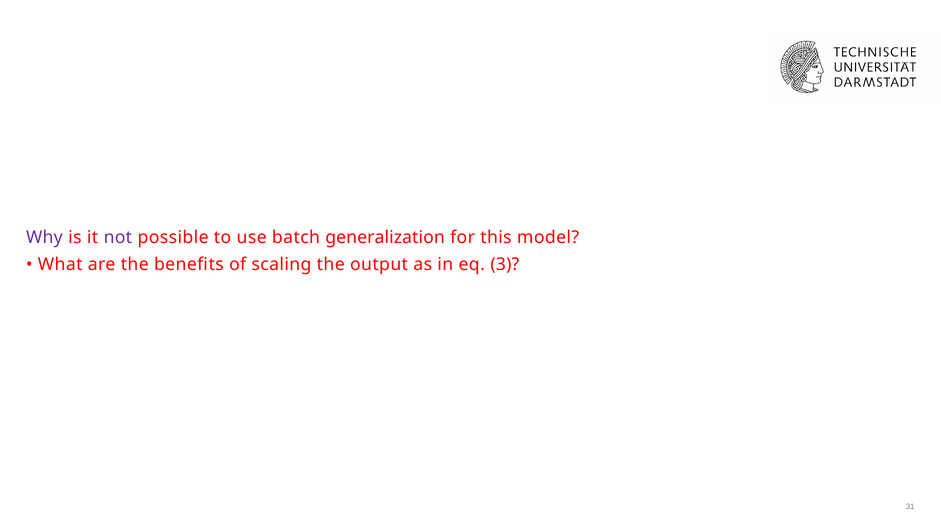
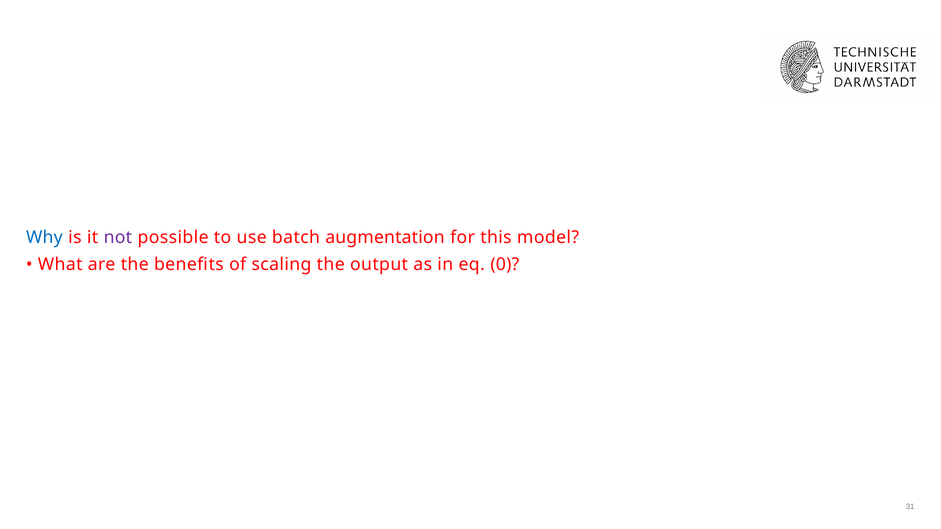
Why colour: purple -> blue
generalization: generalization -> augmentation
3: 3 -> 0
